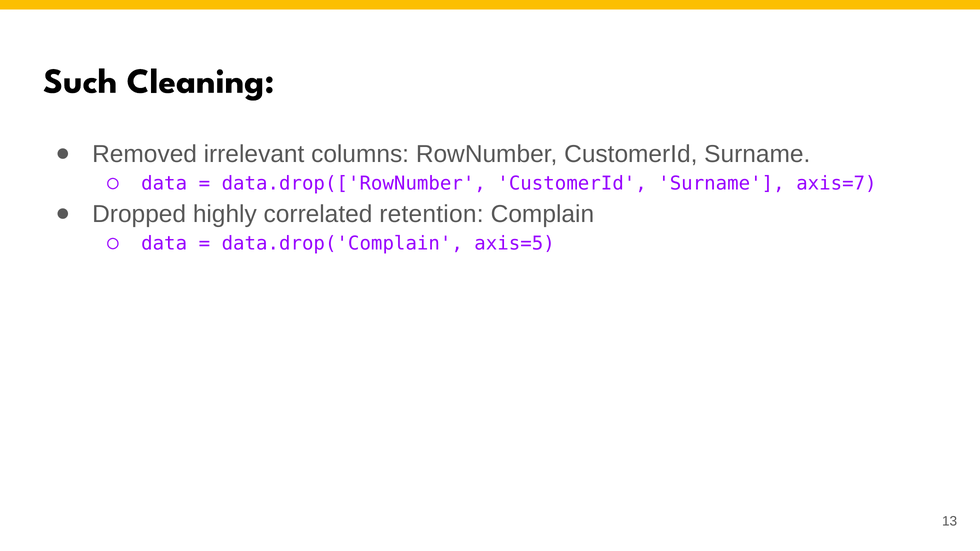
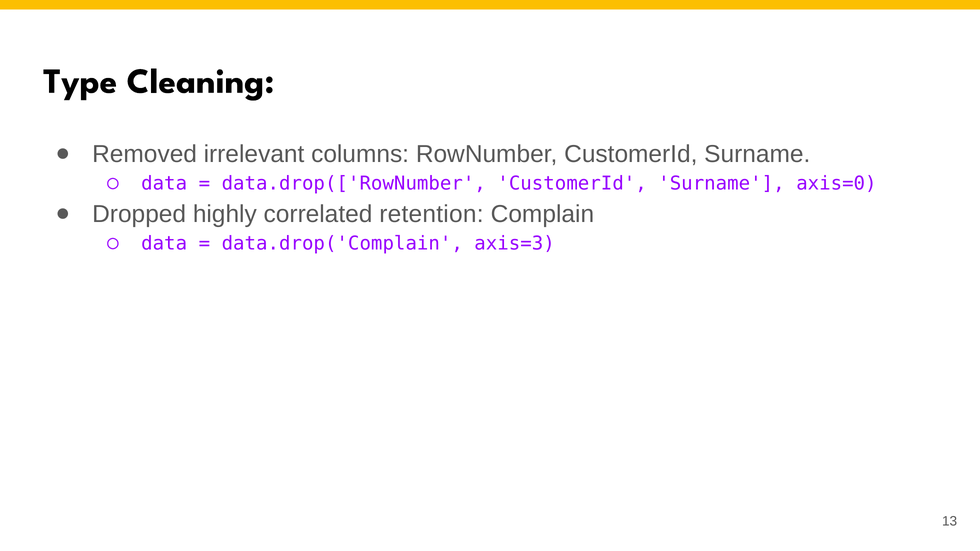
Such: Such -> Type
axis=7: axis=7 -> axis=0
axis=5: axis=5 -> axis=3
